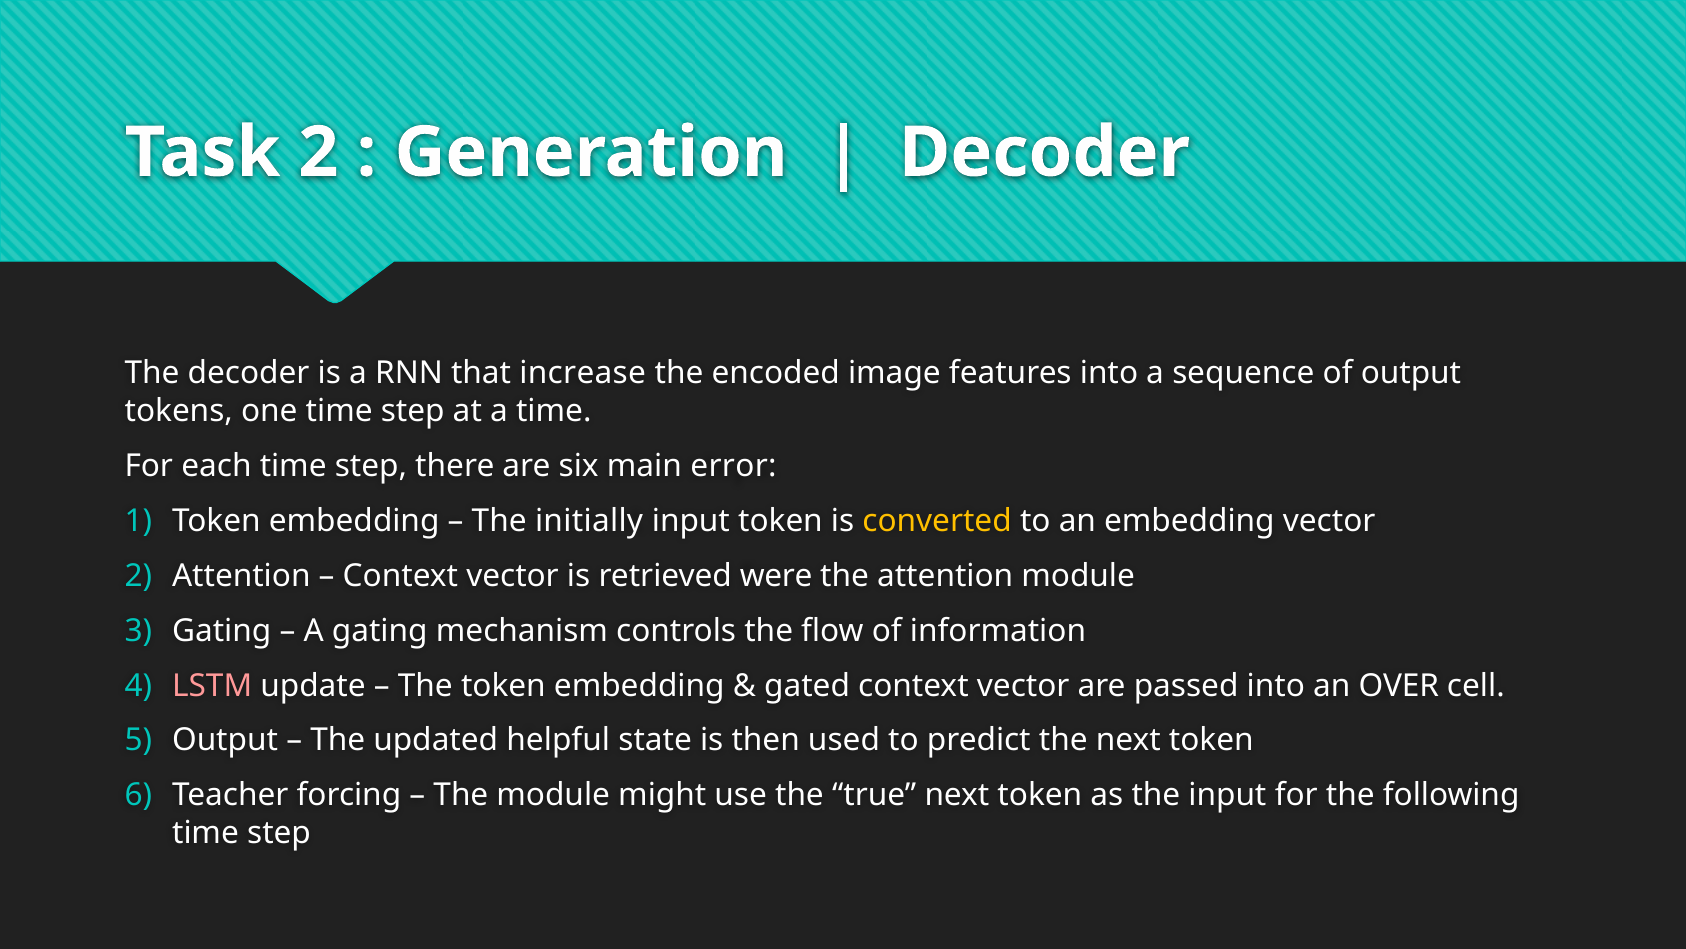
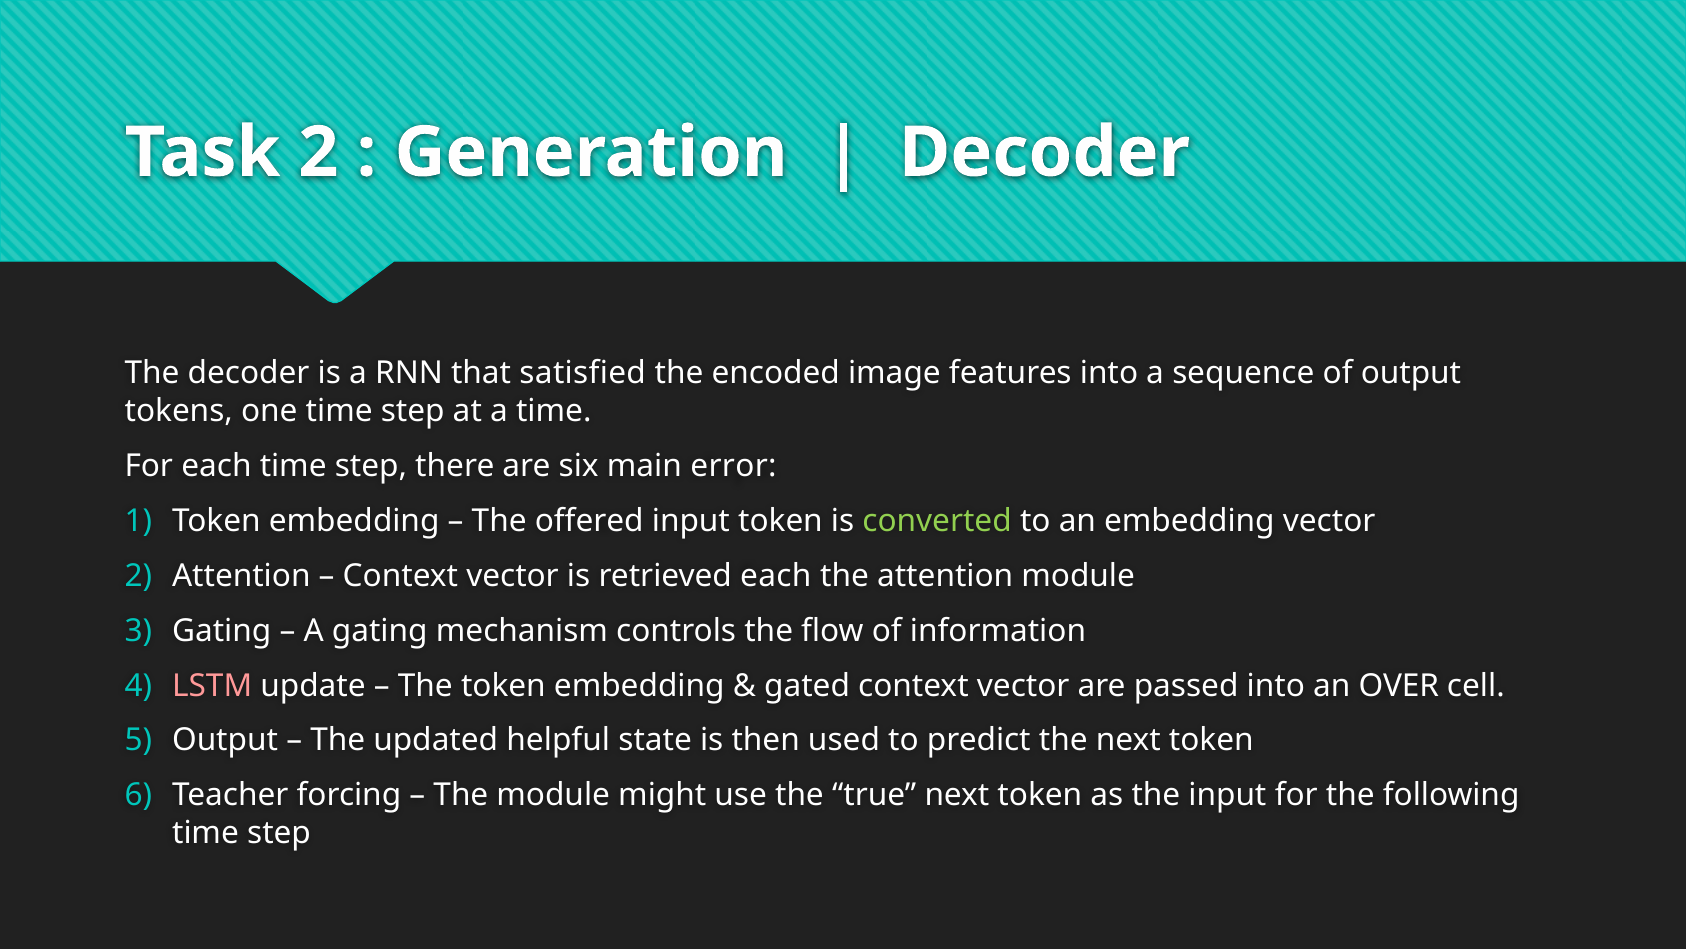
increase: increase -> satisfied
initially: initially -> offered
converted colour: yellow -> light green
retrieved were: were -> each
